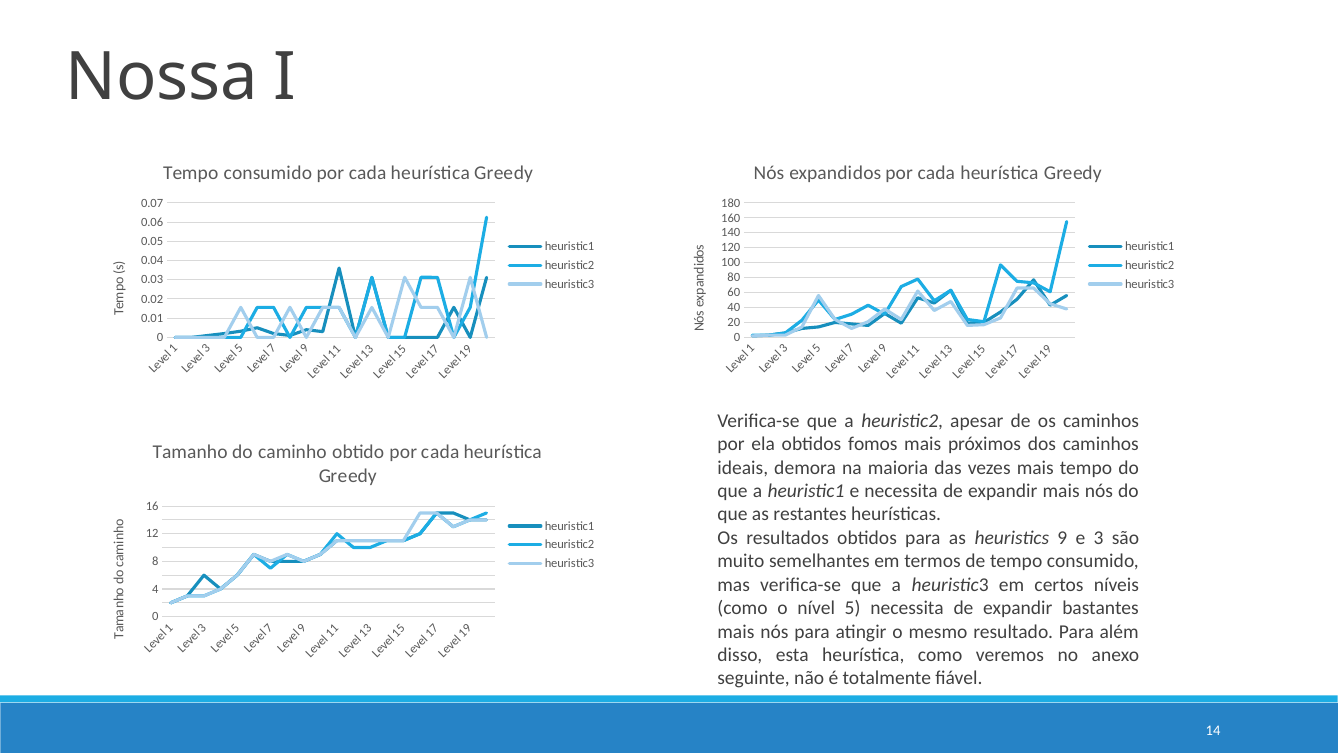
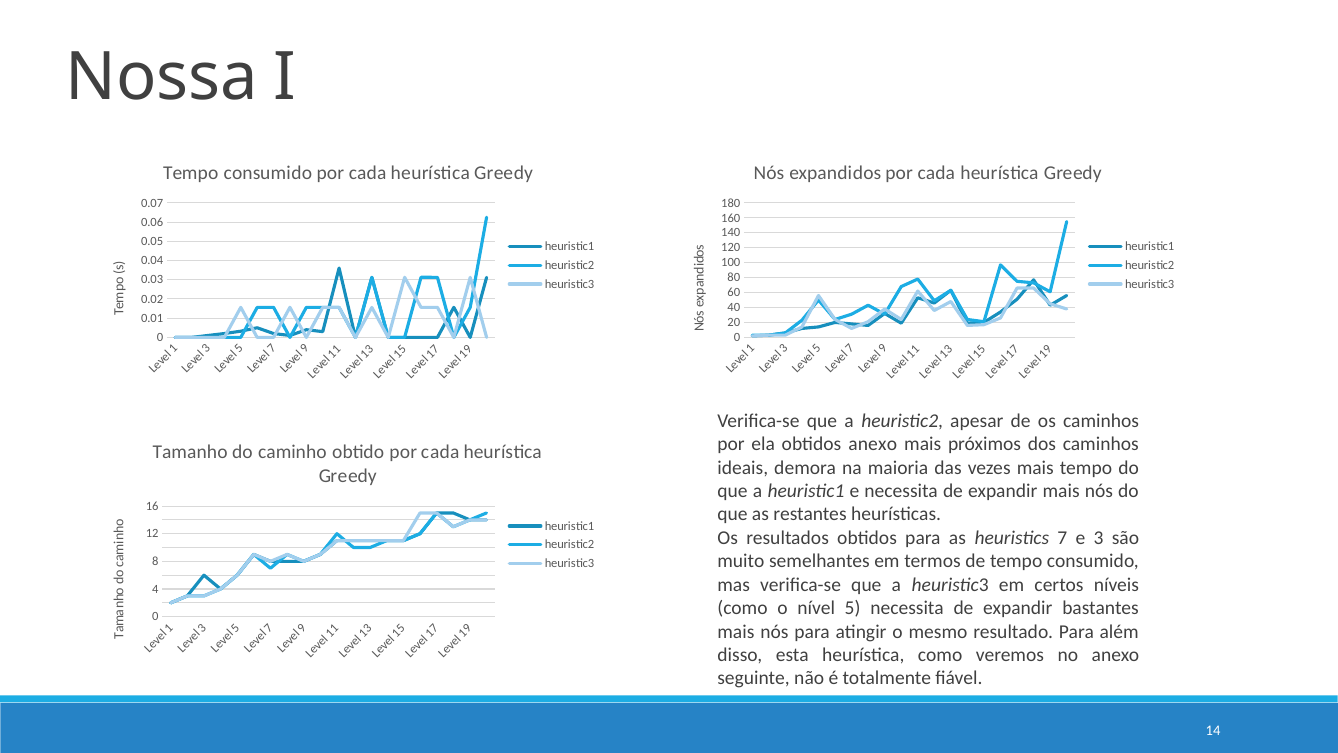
obtidos fomos: fomos -> anexo
heuristics 9: 9 -> 7
